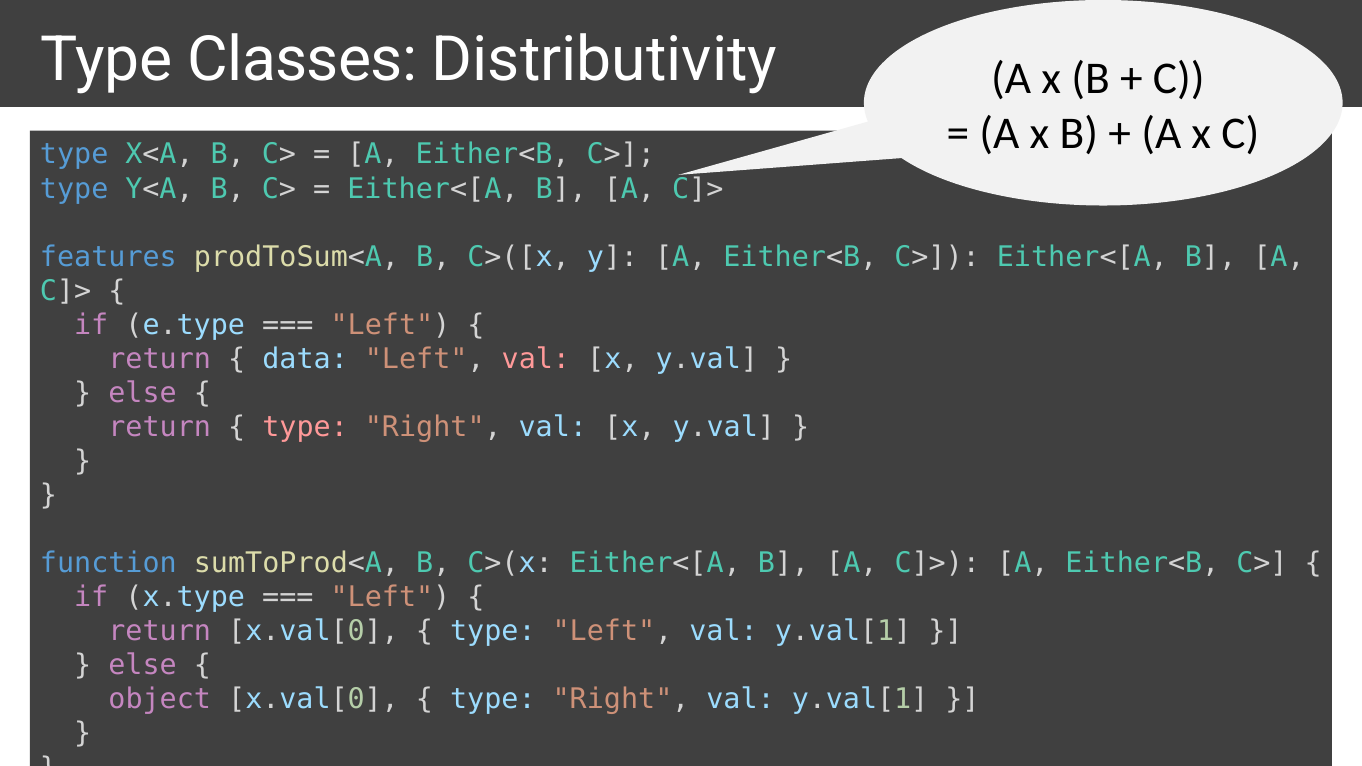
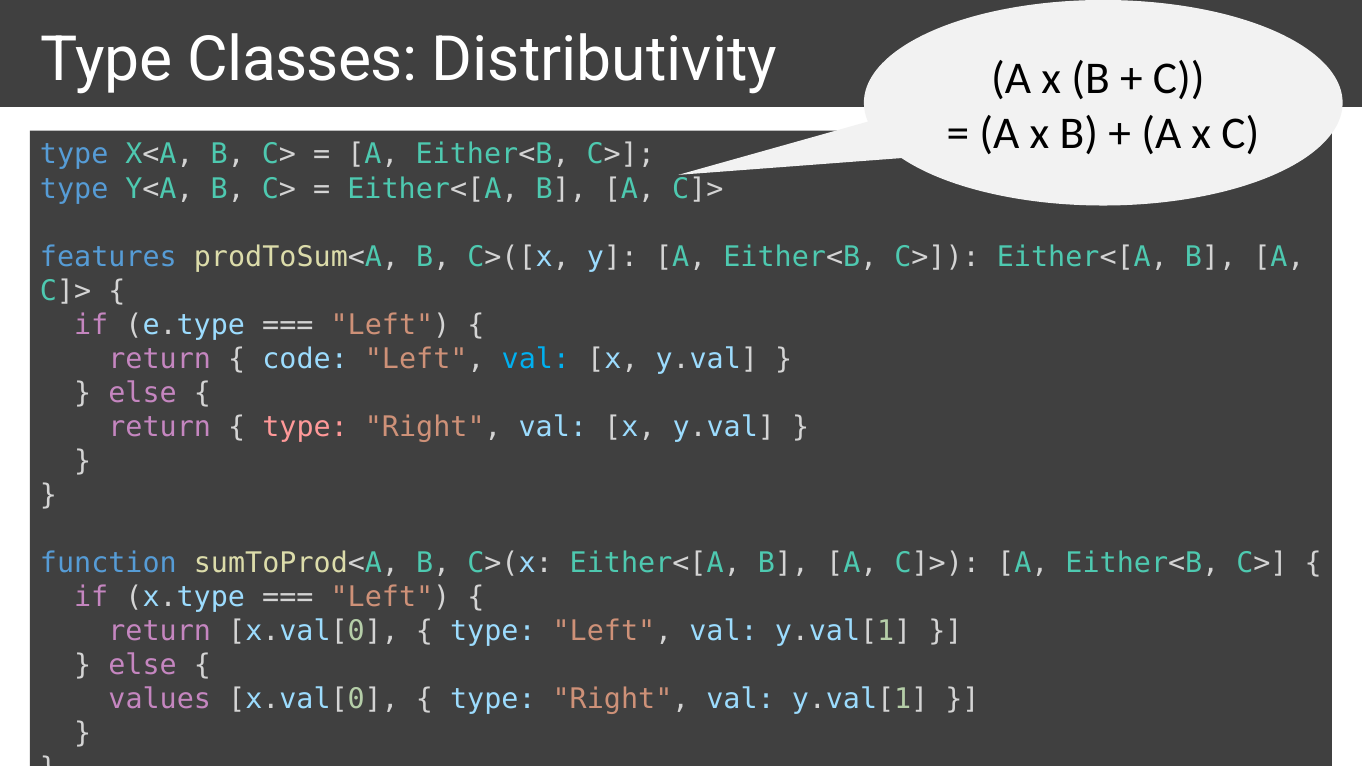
data: data -> code
val at (536, 359) colour: pink -> light blue
object: object -> values
